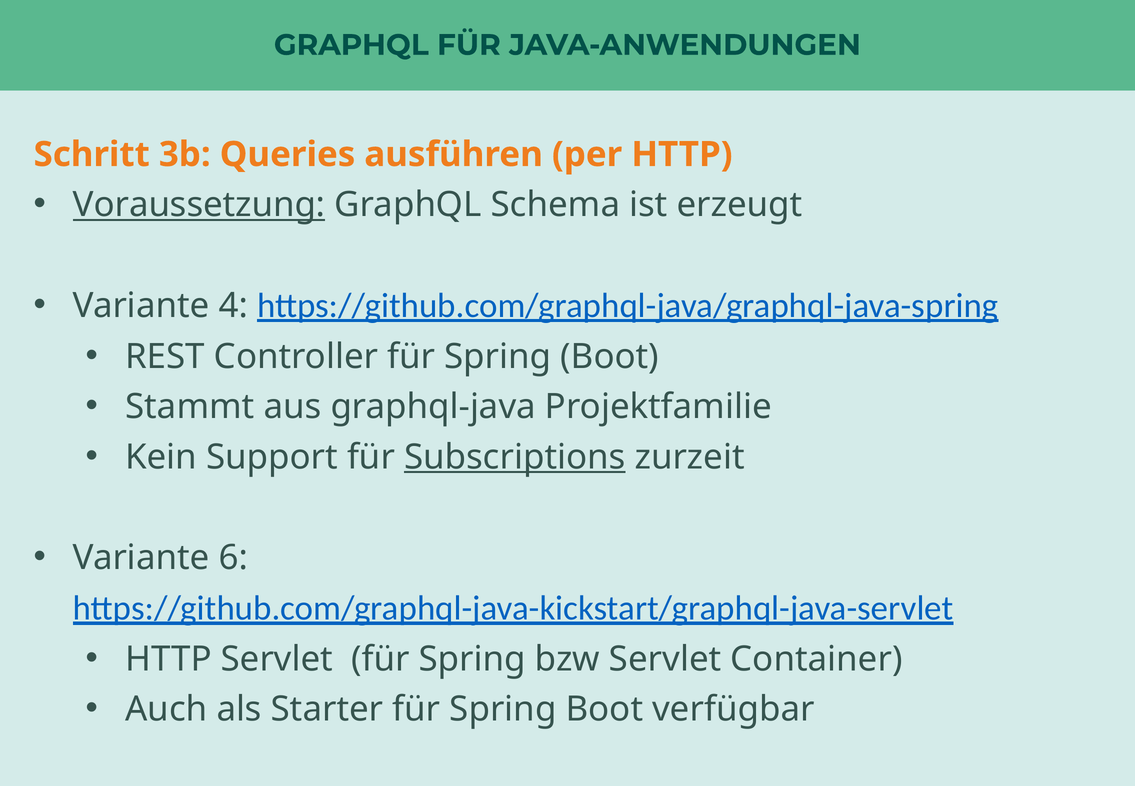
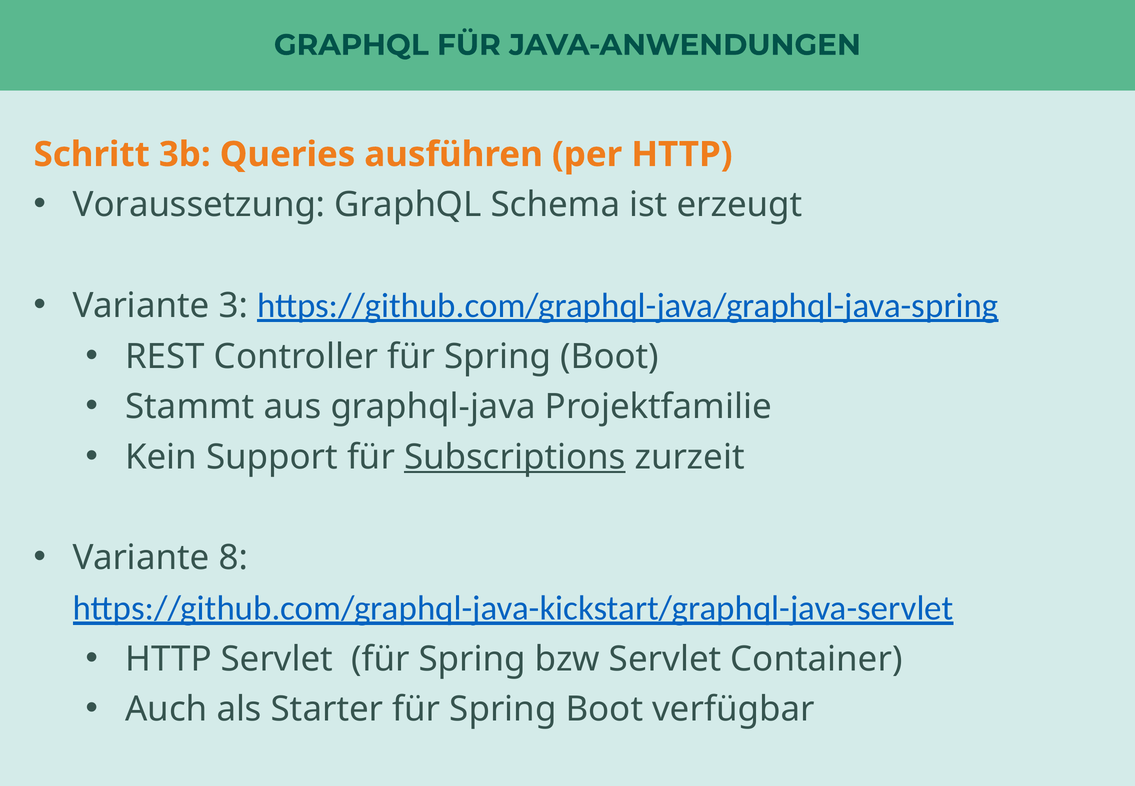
Voraussetzung underline: present -> none
4: 4 -> 3
6: 6 -> 8
